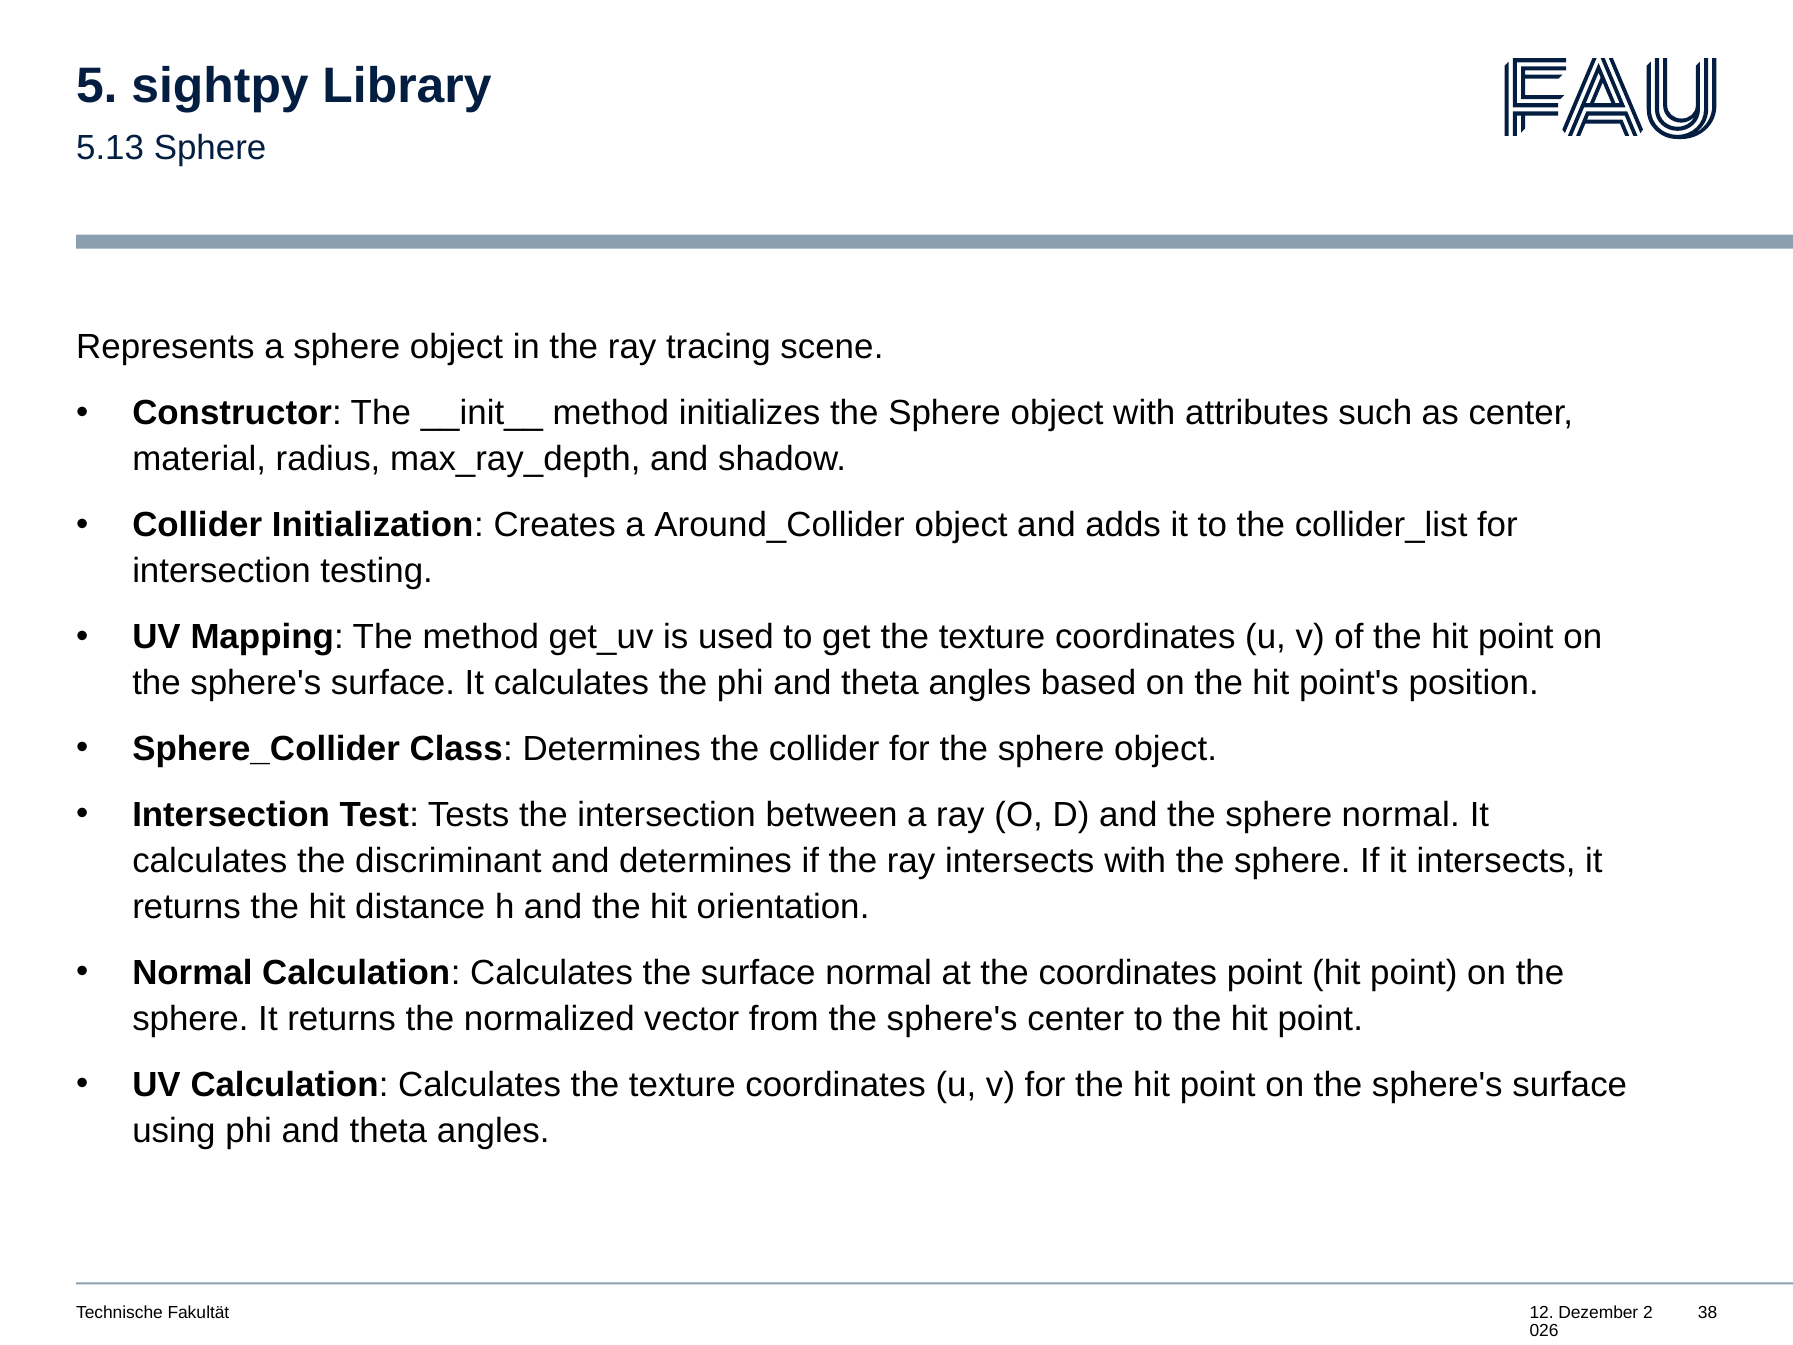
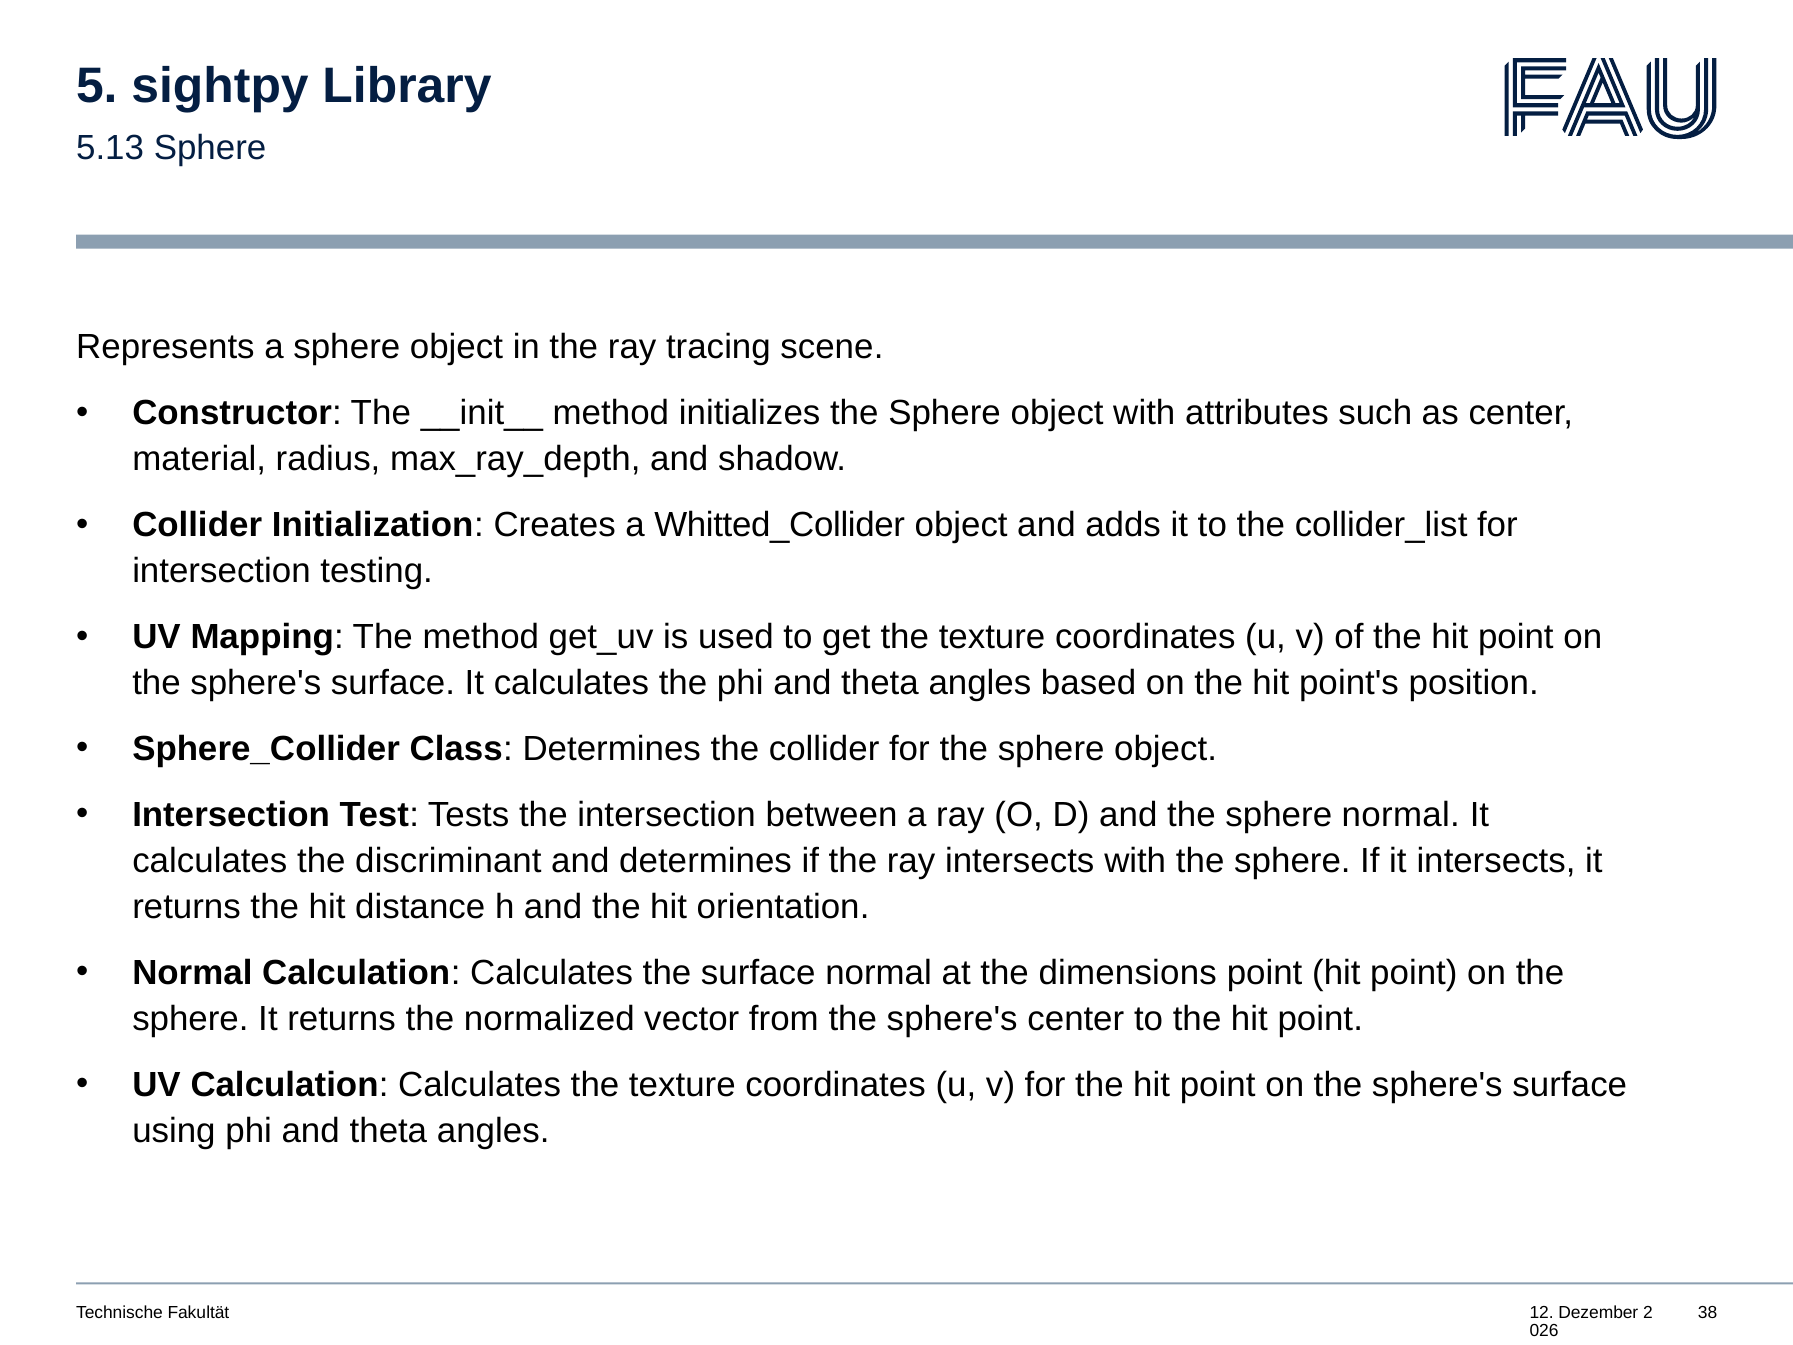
Around_Collider: Around_Collider -> Whitted_Collider
the coordinates: coordinates -> dimensions
